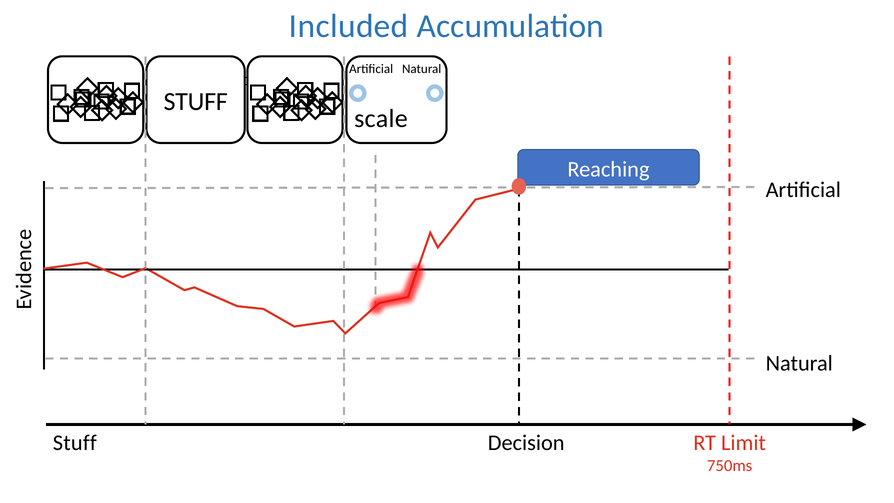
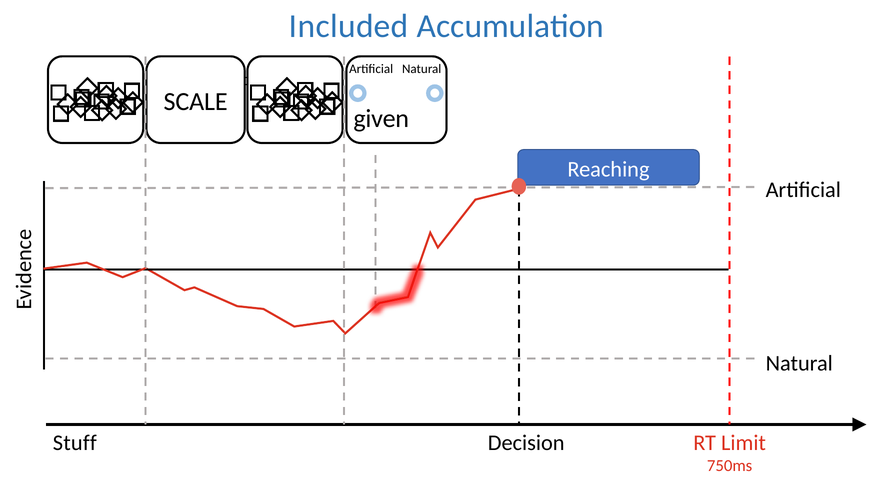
STUFF at (196, 102): STUFF -> SCALE
scale: scale -> given
